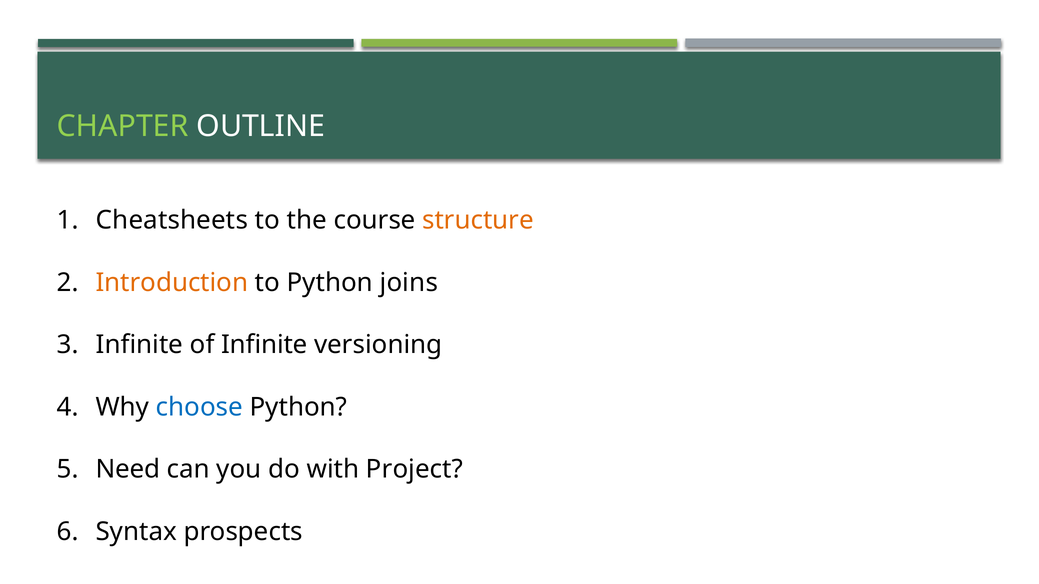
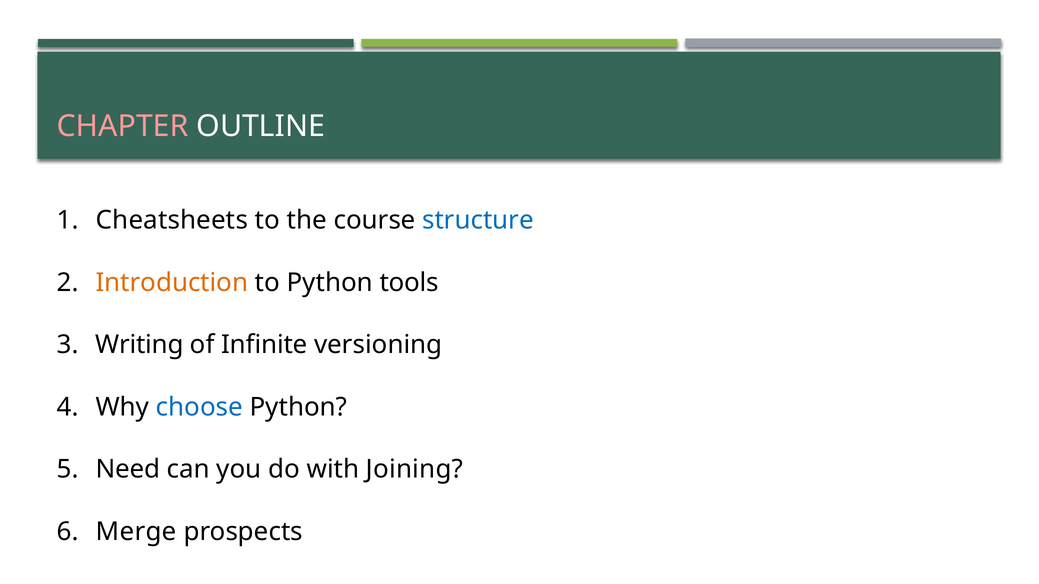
CHAPTER colour: light green -> pink
structure colour: orange -> blue
joins: joins -> tools
Infinite at (139, 345): Infinite -> Writing
Project: Project -> Joining
Syntax: Syntax -> Merge
